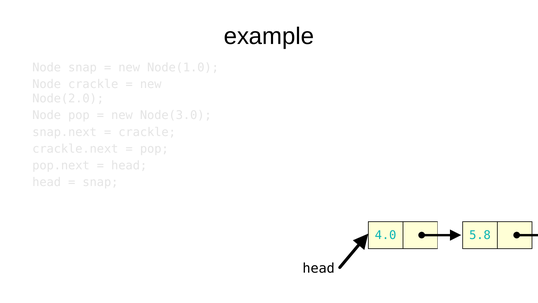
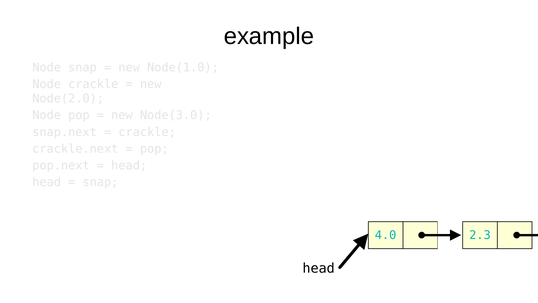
5.8: 5.8 -> 2.3
